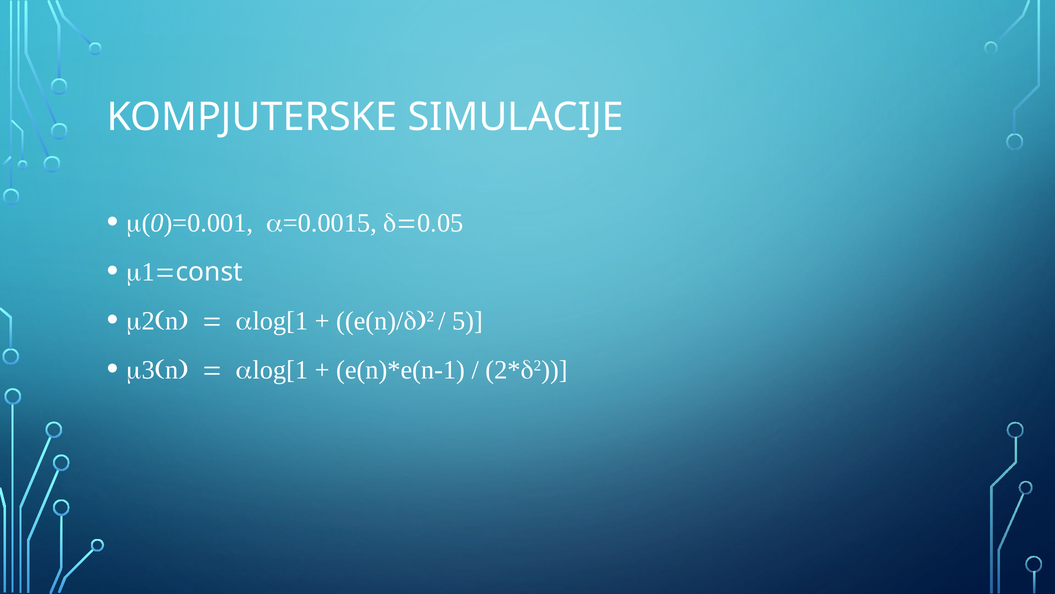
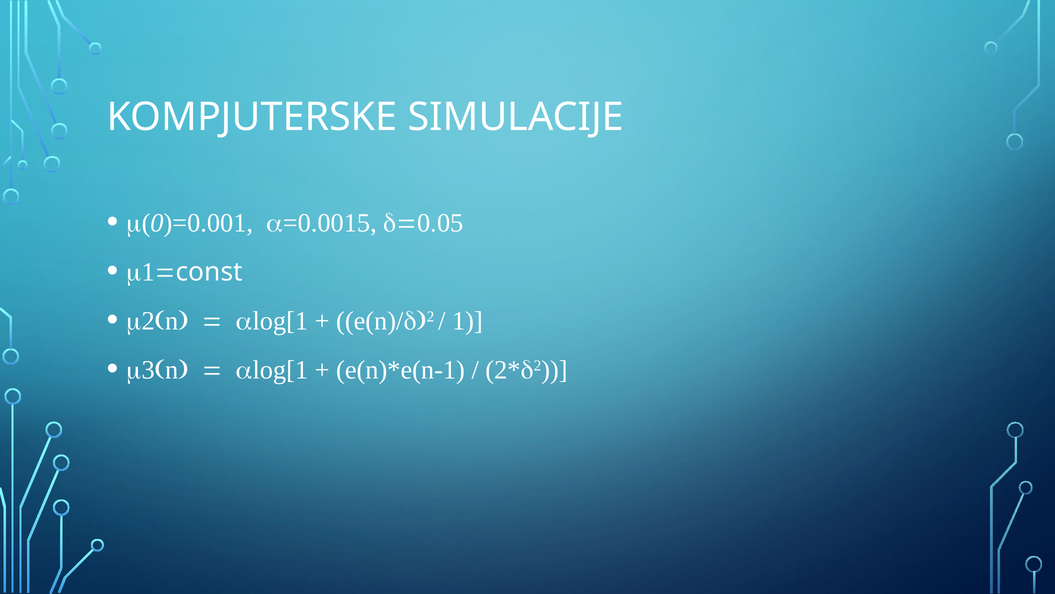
5: 5 -> 1
